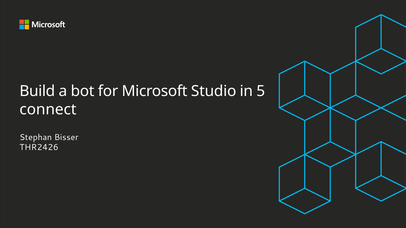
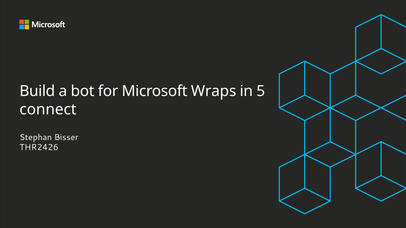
Studio: Studio -> Wraps
